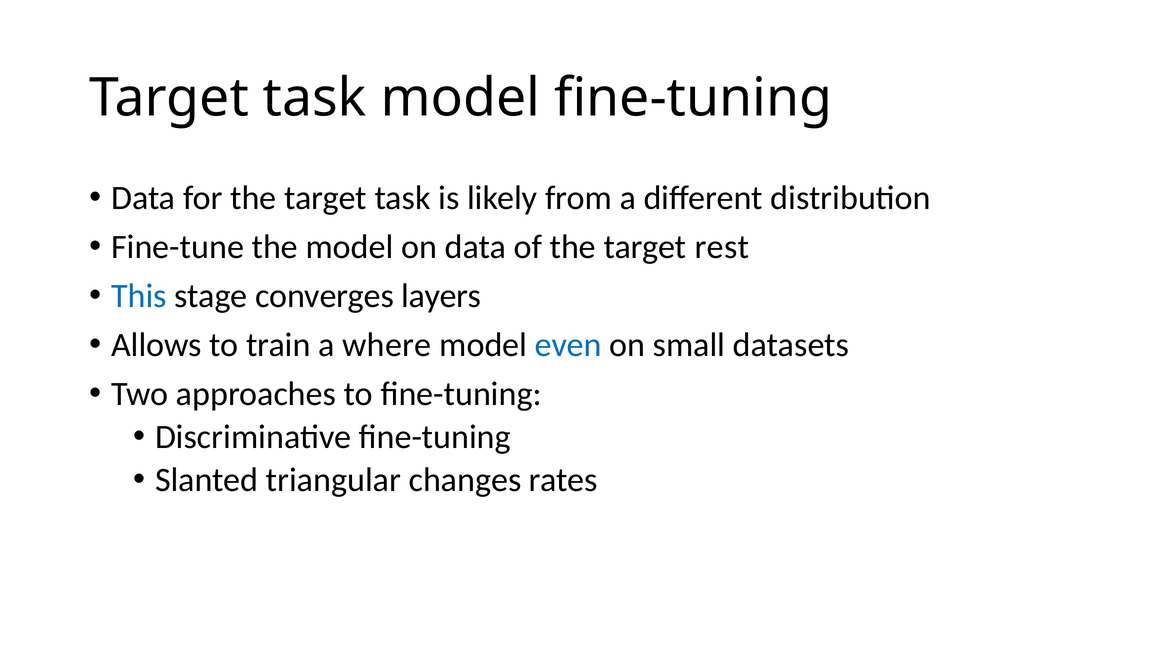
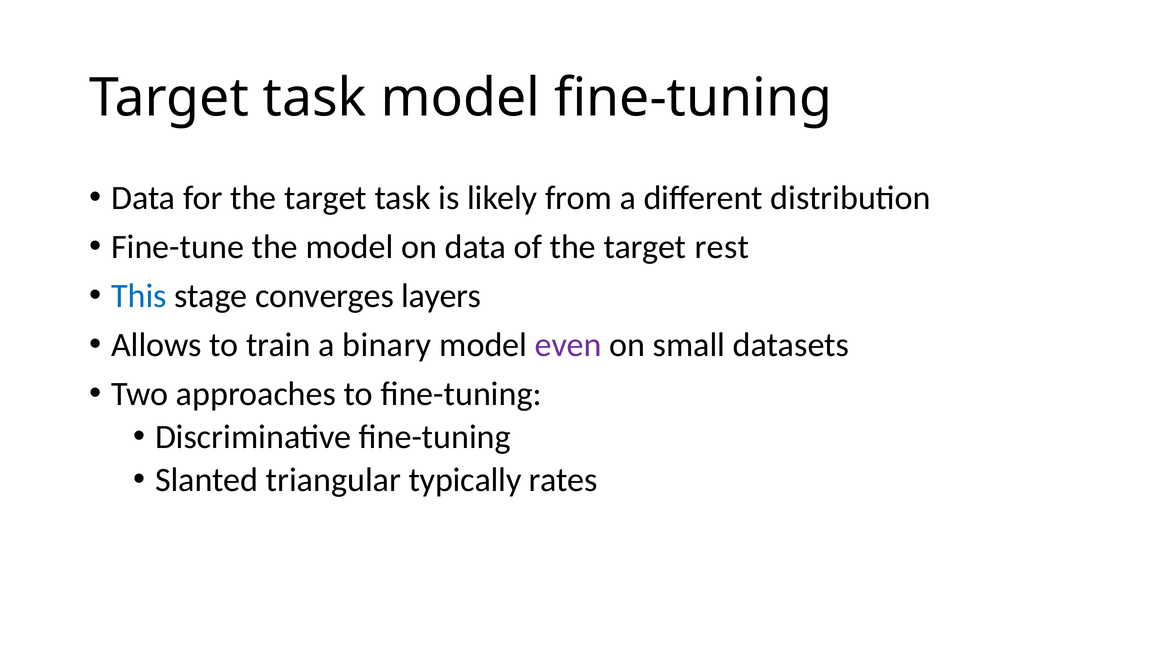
where: where -> binary
even colour: blue -> purple
changes: changes -> typically
